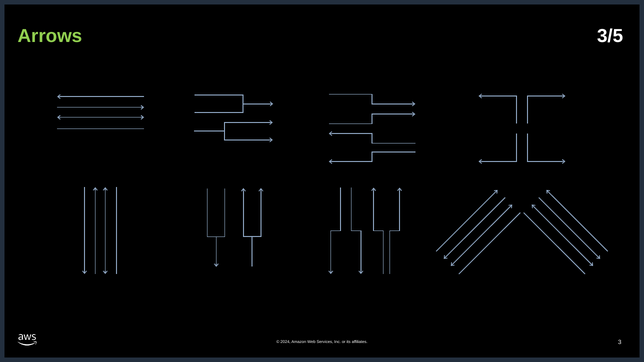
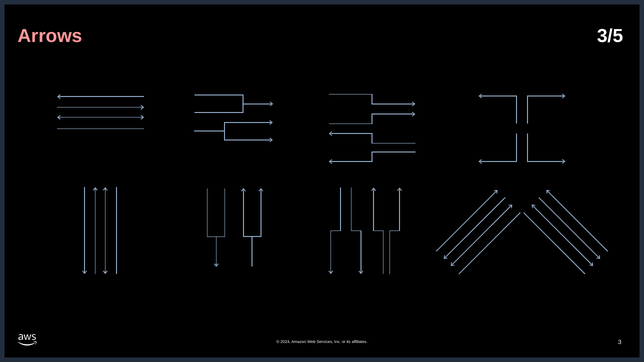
Arrows colour: light green -> pink
